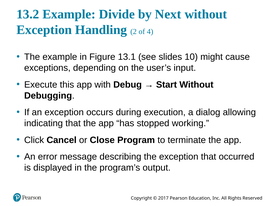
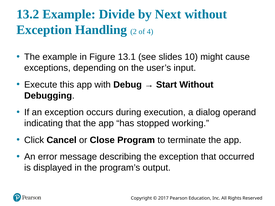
allowing: allowing -> operand
